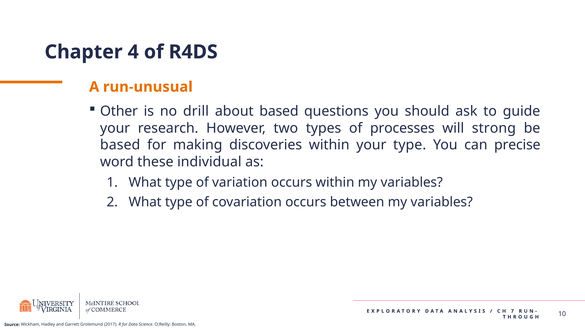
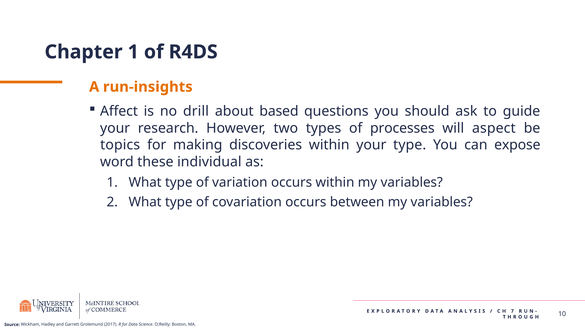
Chapter 4: 4 -> 1
run-unusual: run-unusual -> run-insights
Other: Other -> Affect
strong: strong -> aspect
based at (120, 145): based -> topics
precise: precise -> expose
